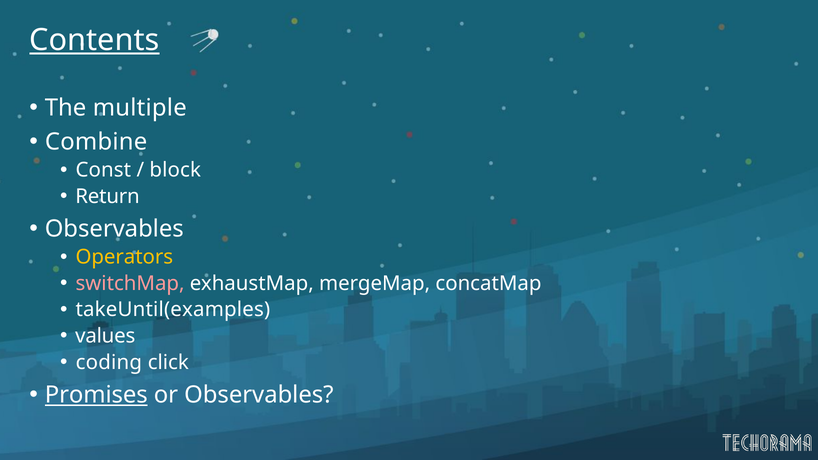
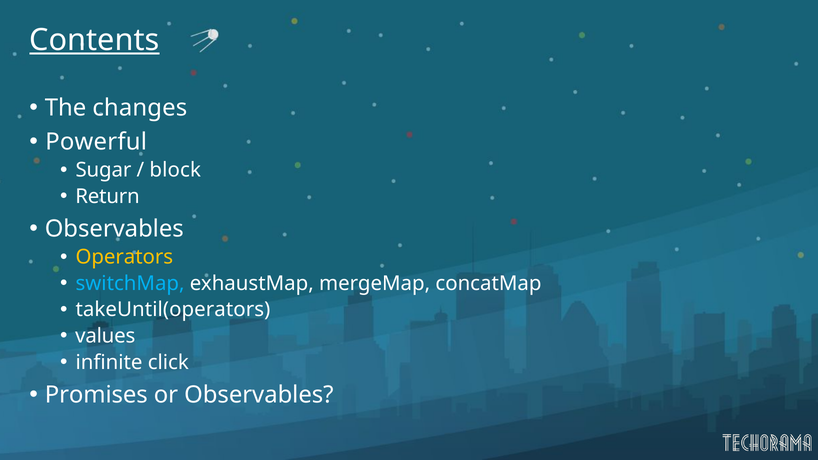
multiple: multiple -> changes
Combine: Combine -> Powerful
Const: Const -> Sugar
switchMap colour: pink -> light blue
takeUntil(examples: takeUntil(examples -> takeUntil(operators
coding: coding -> infinite
Promises underline: present -> none
